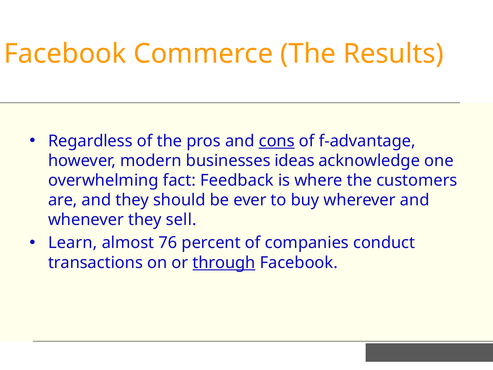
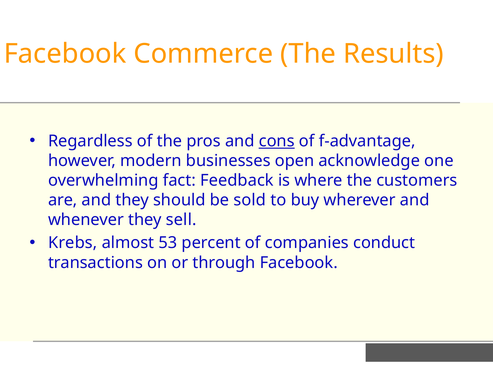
ideas: ideas -> open
ever: ever -> sold
Learn: Learn -> Krebs
76: 76 -> 53
through underline: present -> none
